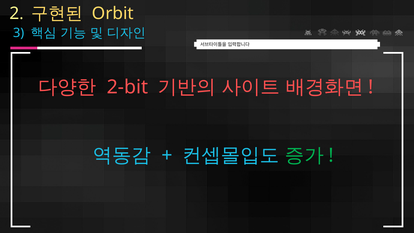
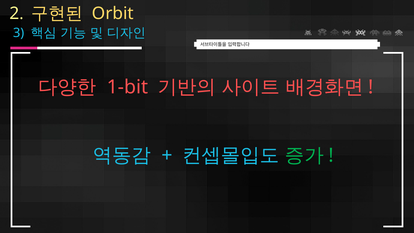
2-bit: 2-bit -> 1-bit
